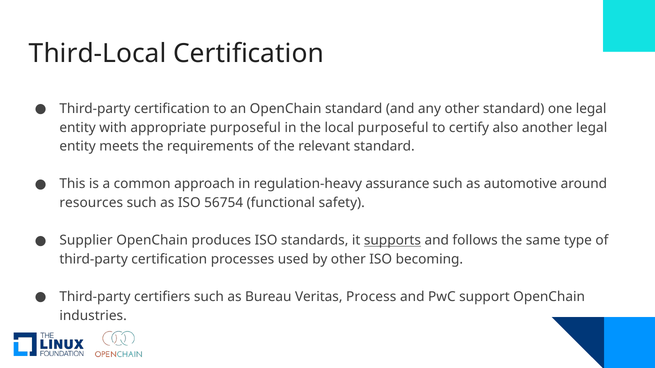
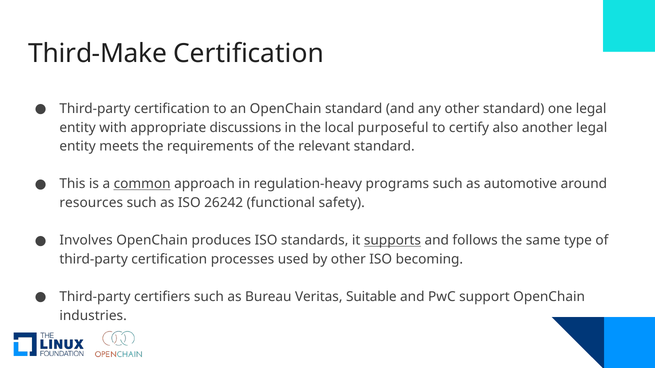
Third-Local: Third-Local -> Third-Make
appropriate purposeful: purposeful -> discussions
common underline: none -> present
assurance: assurance -> programs
56754: 56754 -> 26242
Supplier: Supplier -> Involves
Process: Process -> Suitable
